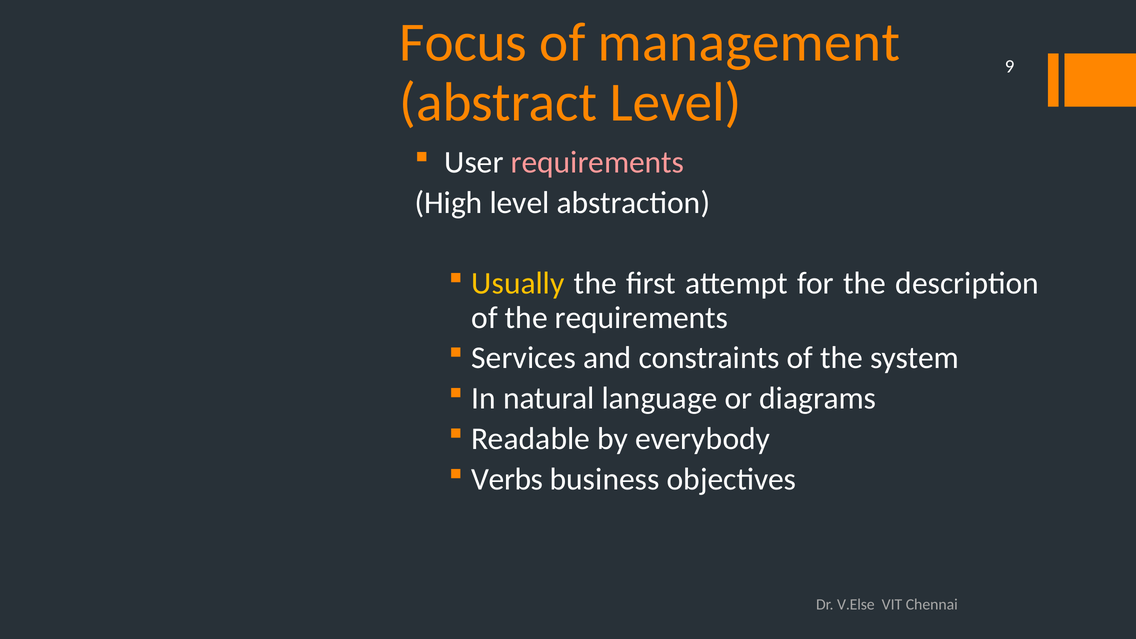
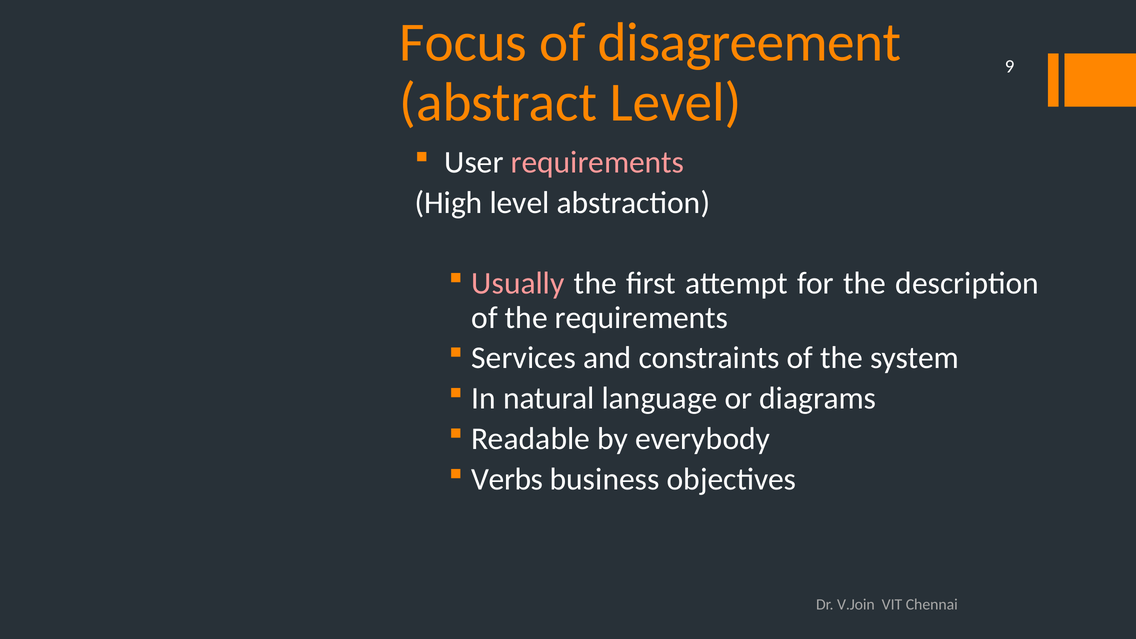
management: management -> disagreement
Usually colour: yellow -> pink
V.Else: V.Else -> V.Join
